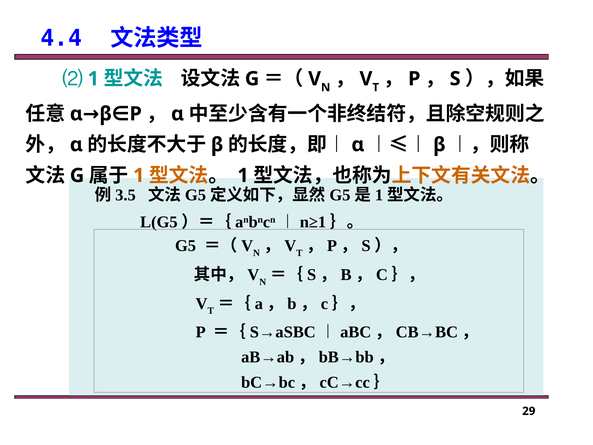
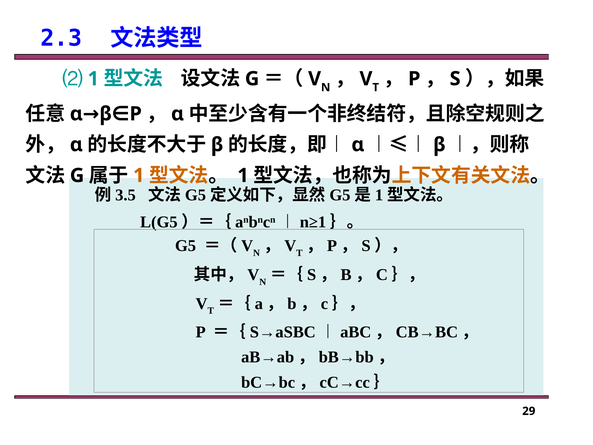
4.4: 4.4 -> 2.3
